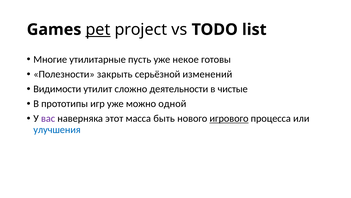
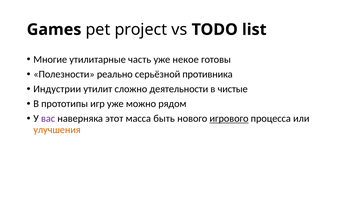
pet underline: present -> none
пусть: пусть -> часть
закрыть: закрыть -> реально
изменений: изменений -> противника
Видимости: Видимости -> Индустрии
одной: одной -> рядом
улучшения colour: blue -> orange
